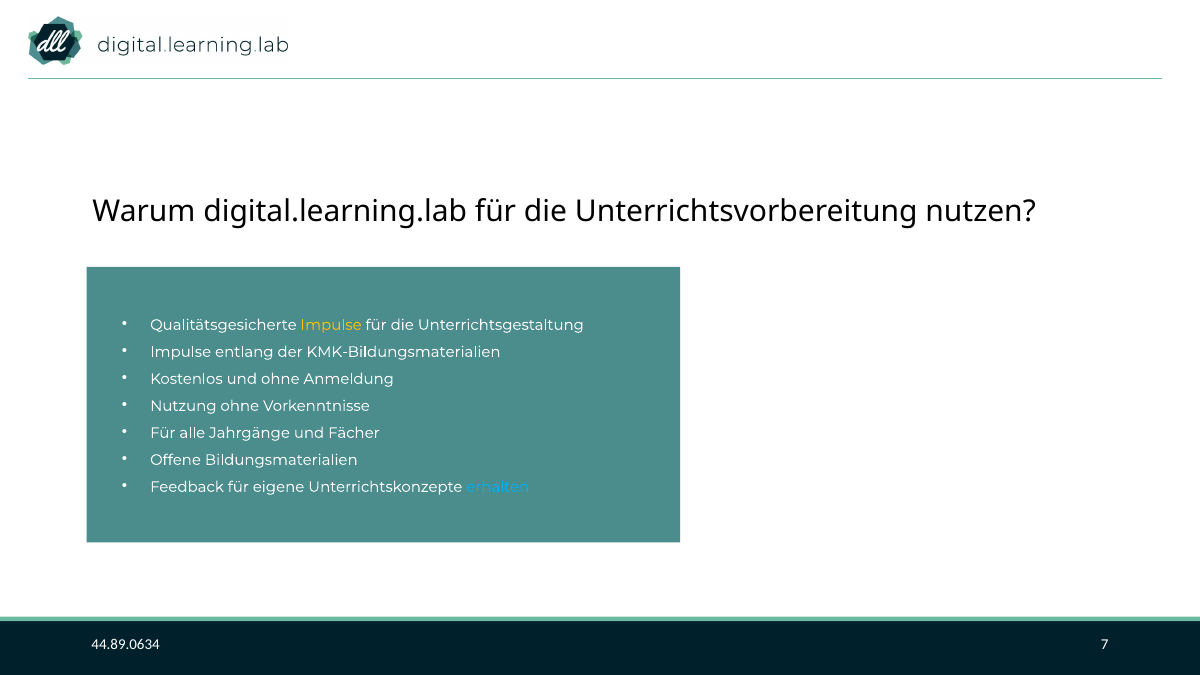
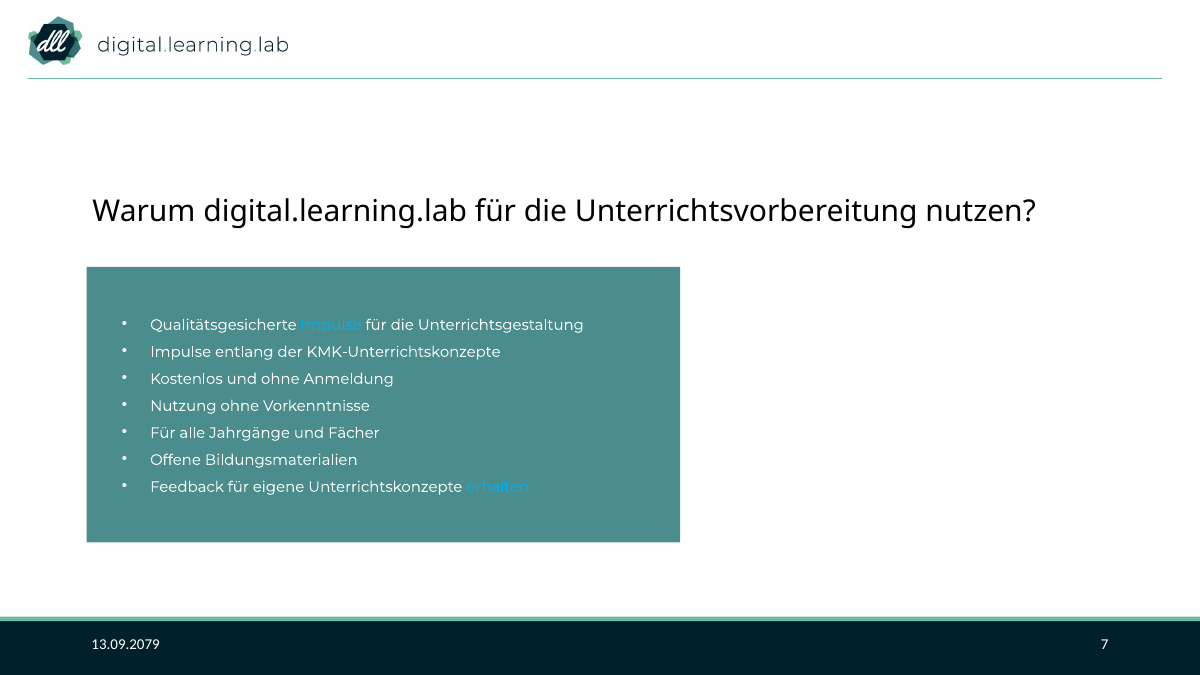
Impulse at (331, 325) colour: yellow -> light blue
KMK-Bildungsmaterialien: KMK-Bildungsmaterialien -> KMK-Unterrichtskonzepte
44.89.0634: 44.89.0634 -> 13.09.2079
